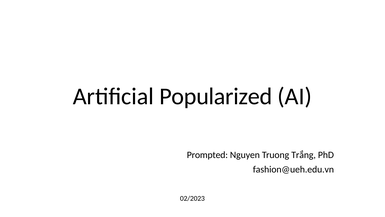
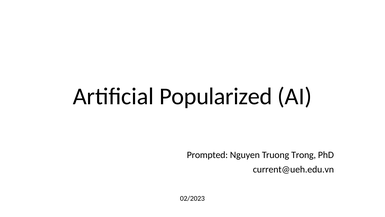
Trắng: Trắng -> Trong
fashion@ueh.edu.vn: fashion@ueh.edu.vn -> current@ueh.edu.vn
